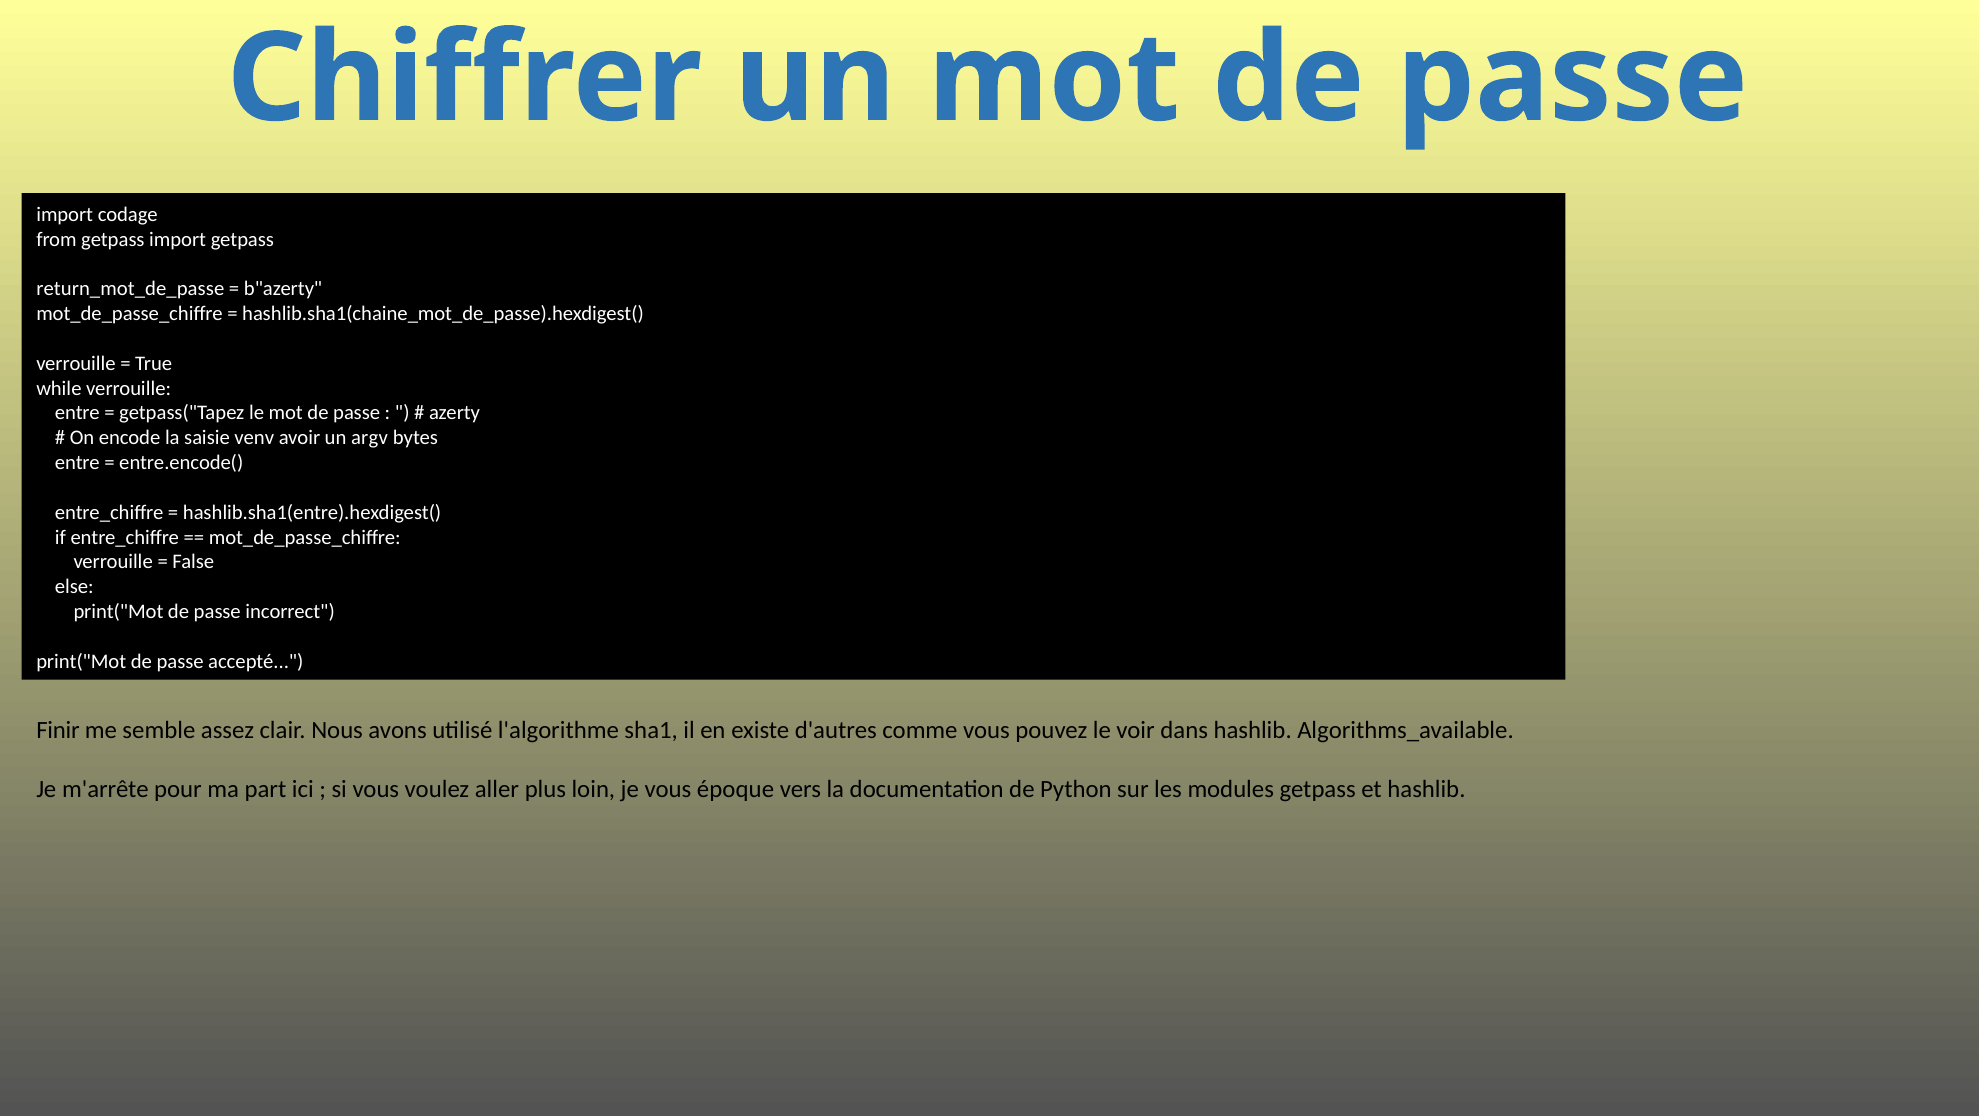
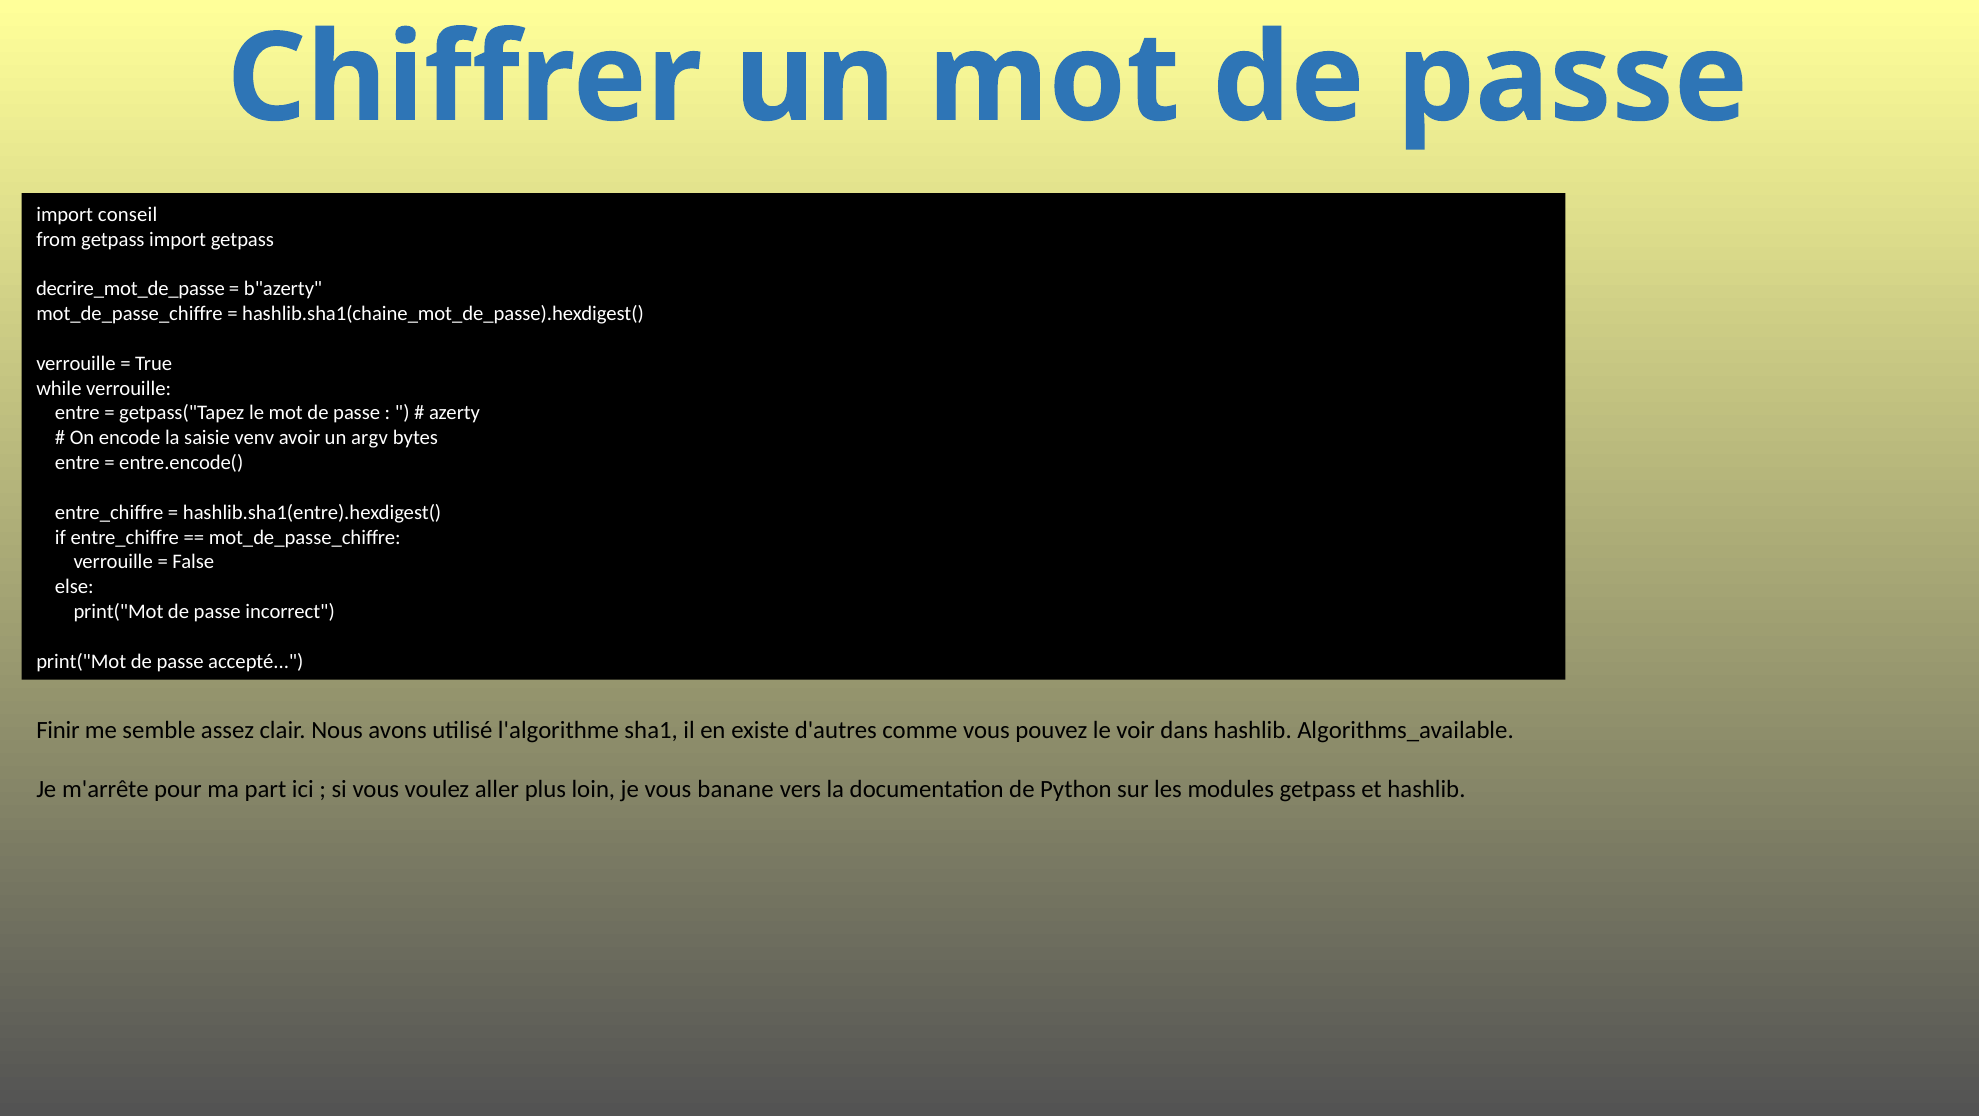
codage: codage -> conseil
return_mot_de_passe: return_mot_de_passe -> decrire_mot_de_passe
époque: époque -> banane
